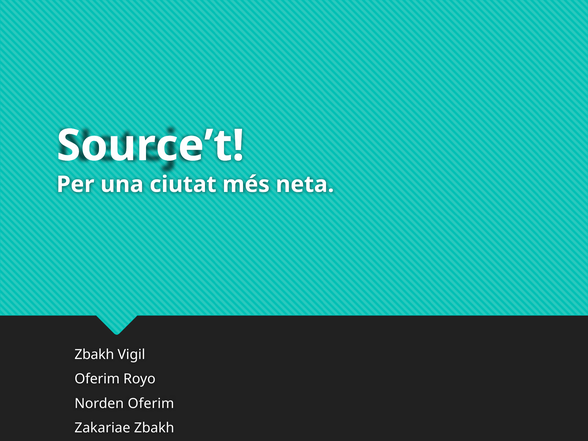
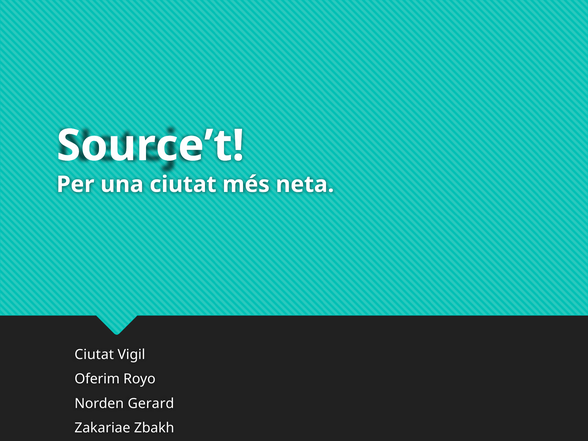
Zbakh at (94, 355): Zbakh -> Ciutat
Norden Oferim: Oferim -> Gerard
